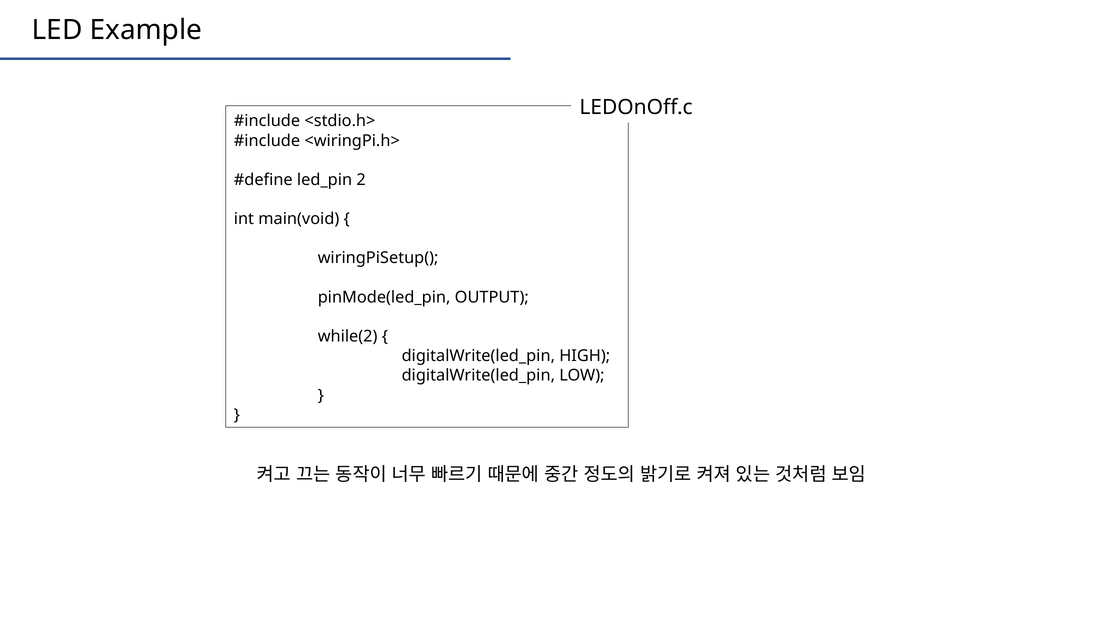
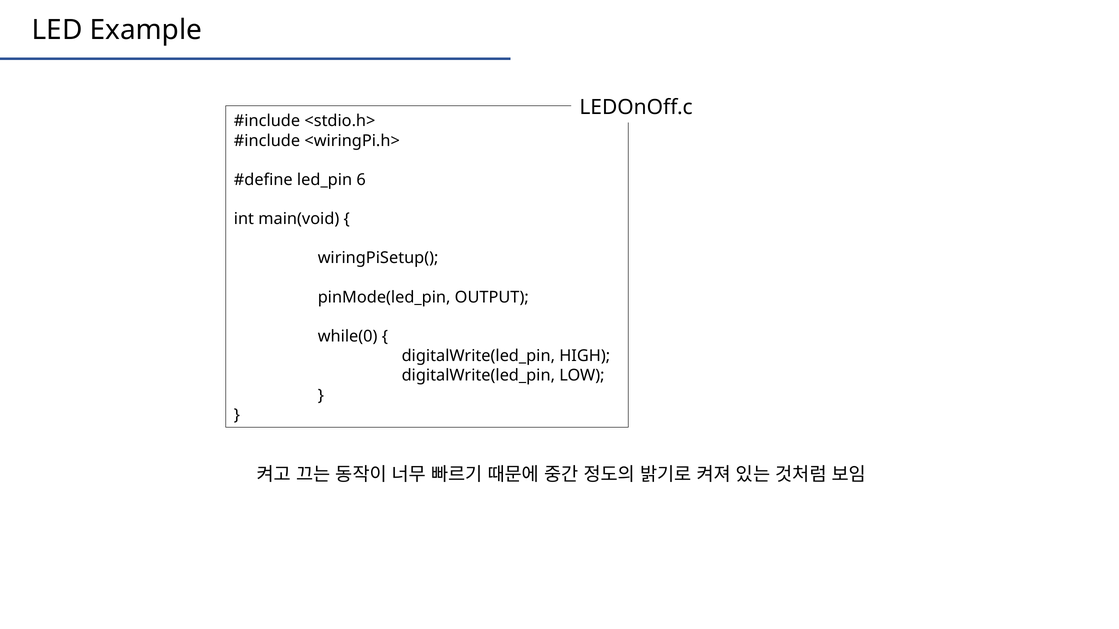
2: 2 -> 6
while(2: while(2 -> while(0
